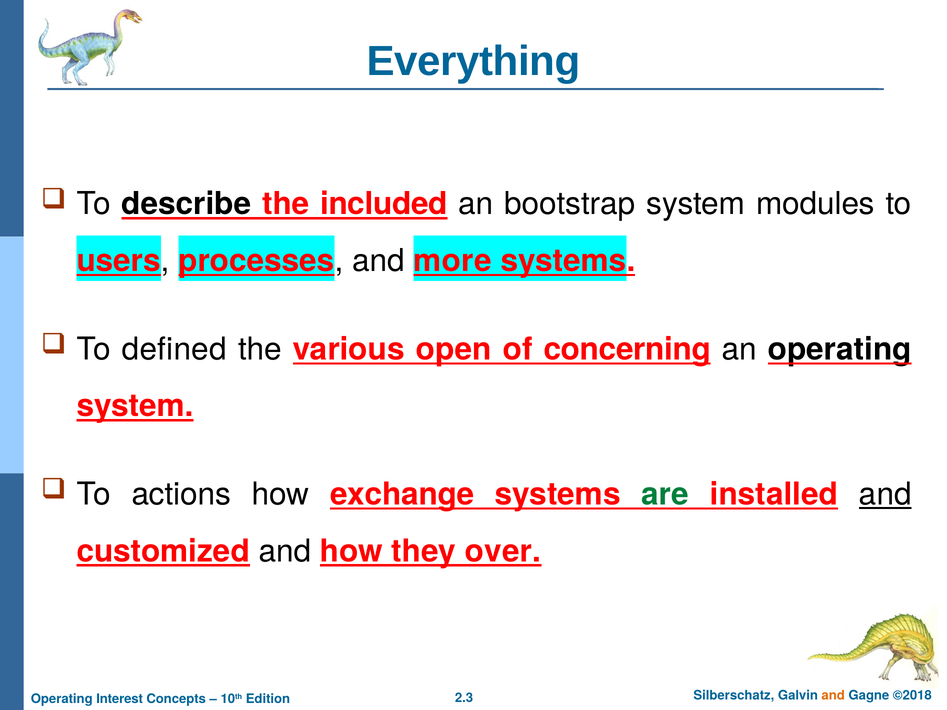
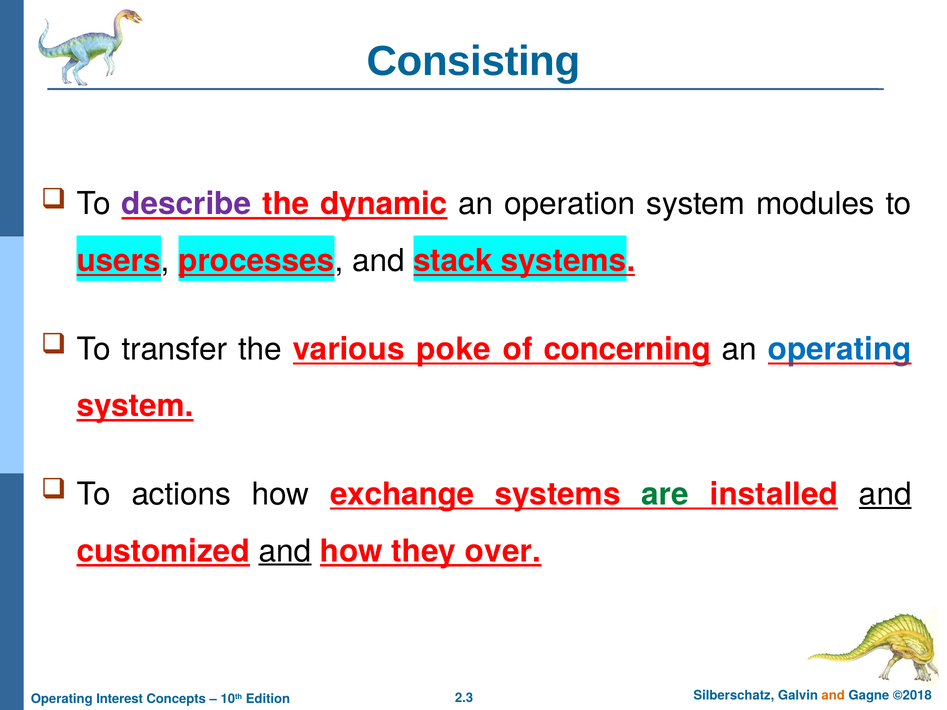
Everything: Everything -> Consisting
describe colour: black -> purple
included: included -> dynamic
bootstrap: bootstrap -> operation
more: more -> stack
defined: defined -> transfer
open: open -> poke
operating at (840, 349) colour: black -> blue
and at (285, 551) underline: none -> present
